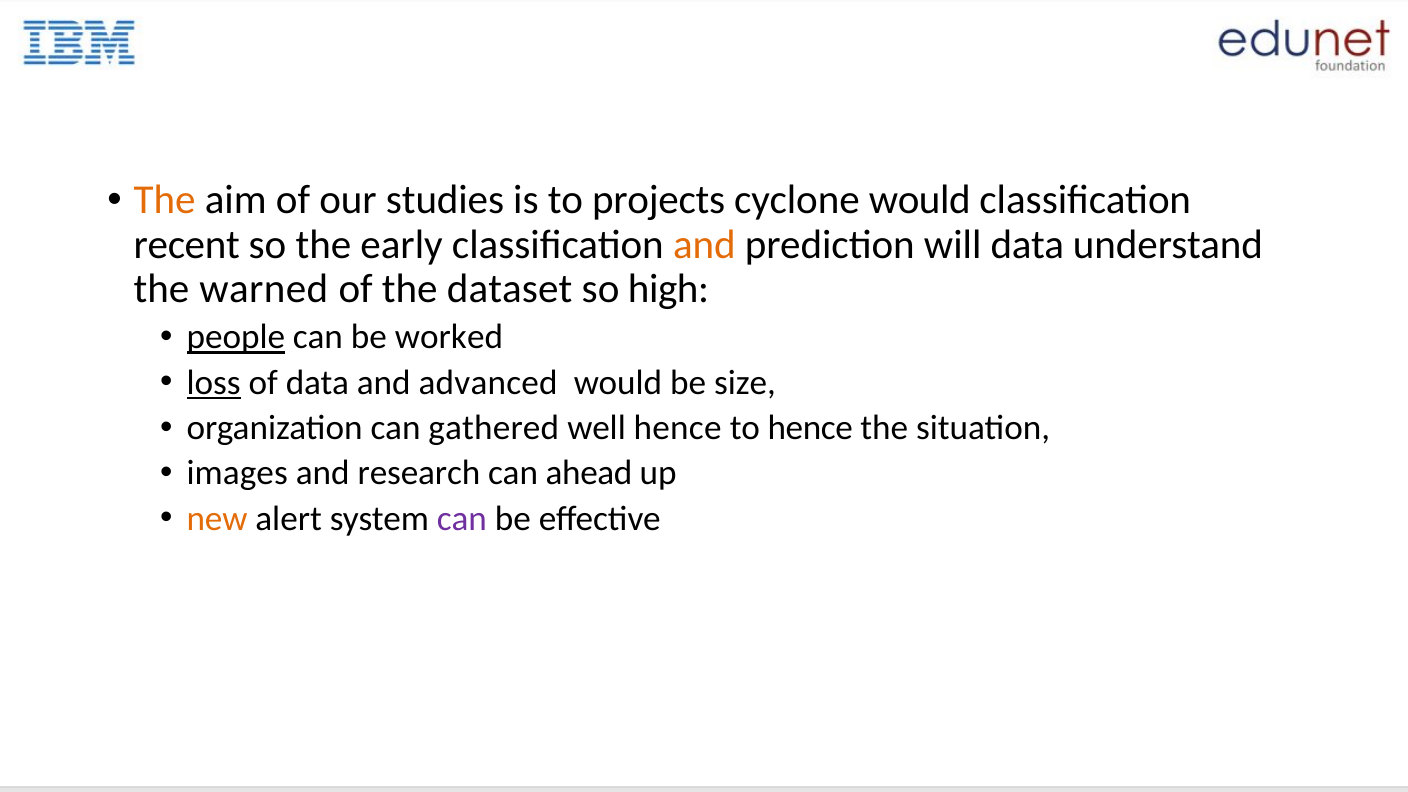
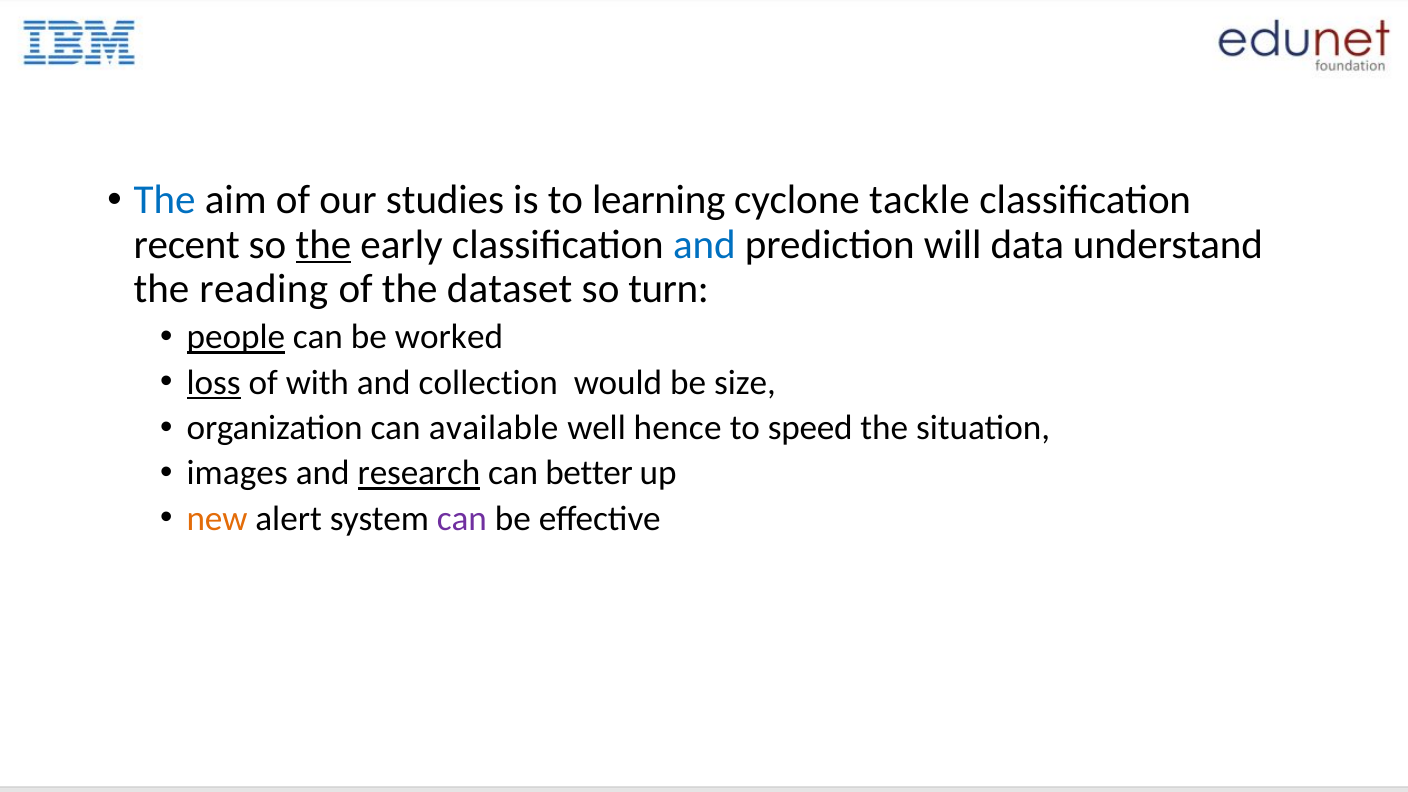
The at (165, 200) colour: orange -> blue
projects: projects -> learning
cyclone would: would -> tackle
the at (323, 245) underline: none -> present
and at (704, 245) colour: orange -> blue
warned: warned -> reading
high: high -> turn
of data: data -> with
advanced: advanced -> collection
gathered: gathered -> available
to hence: hence -> speed
research underline: none -> present
ahead: ahead -> better
